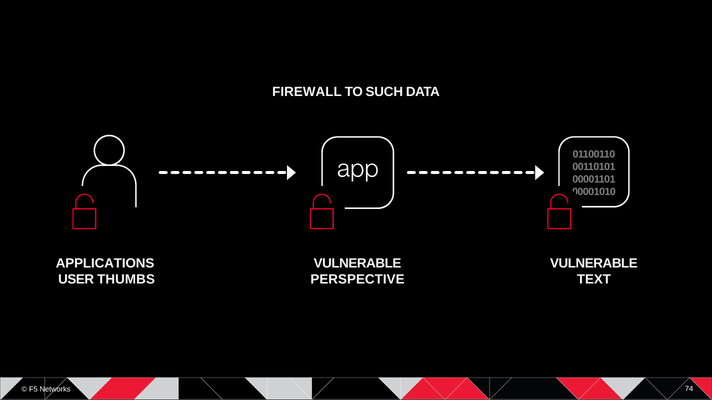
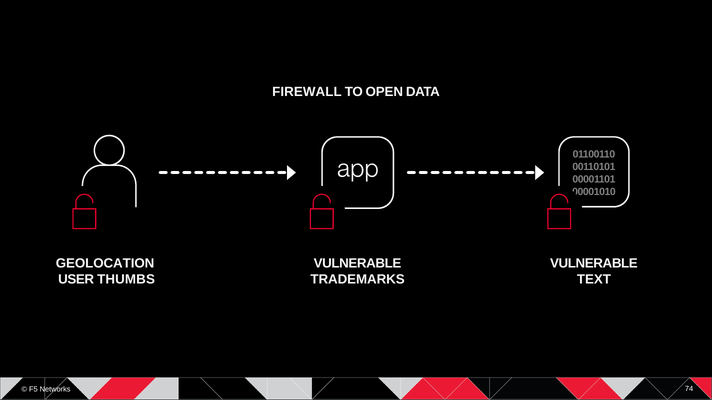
SUCH: SUCH -> OPEN
APPLICATIONS: APPLICATIONS -> GEOLOCATION
PERSPECTIVE: PERSPECTIVE -> TRADEMARKS
